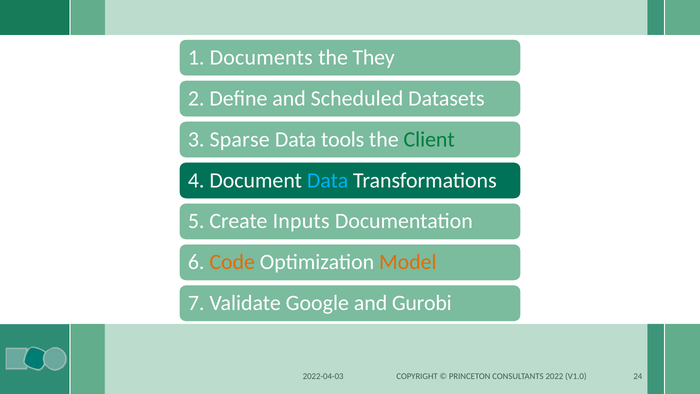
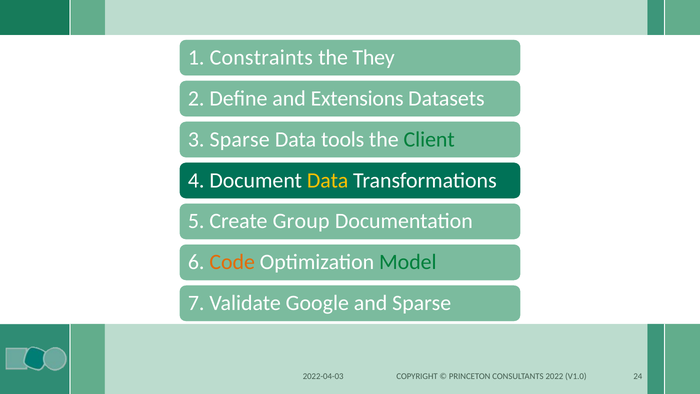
Documents: Documents -> Constraints
Scheduled: Scheduled -> Extensions
Data at (328, 180) colour: light blue -> yellow
Inputs: Inputs -> Group
Model colour: orange -> green
and Gurobi: Gurobi -> Sparse
